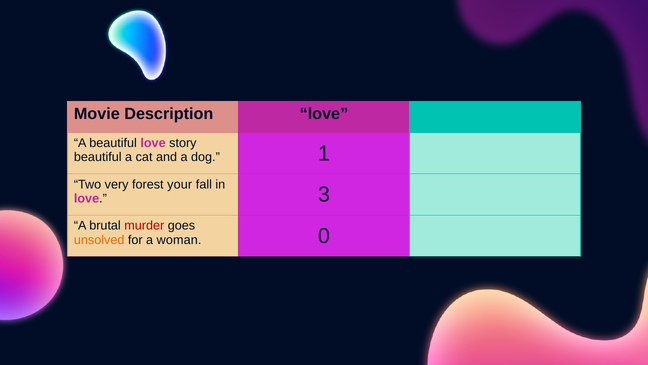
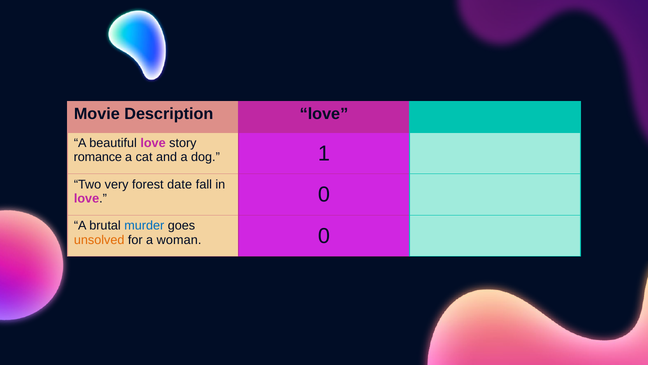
beautiful at (98, 157): beautiful -> romance
your: your -> date
love 3: 3 -> 0
murder colour: red -> blue
